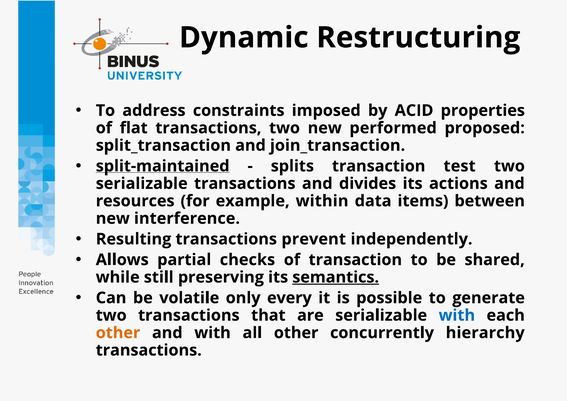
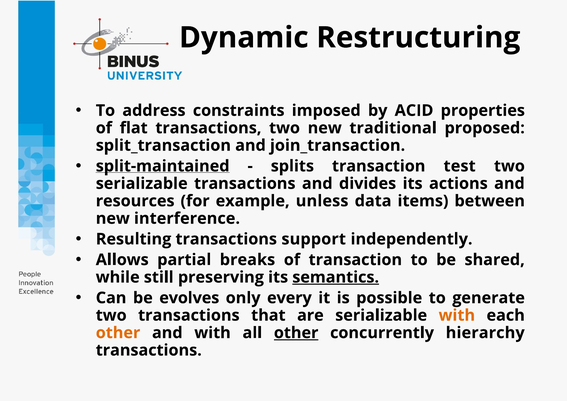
performed: performed -> traditional
within: within -> unless
prevent: prevent -> support
checks: checks -> breaks
volatile: volatile -> evolves
with at (457, 315) colour: blue -> orange
other at (296, 333) underline: none -> present
